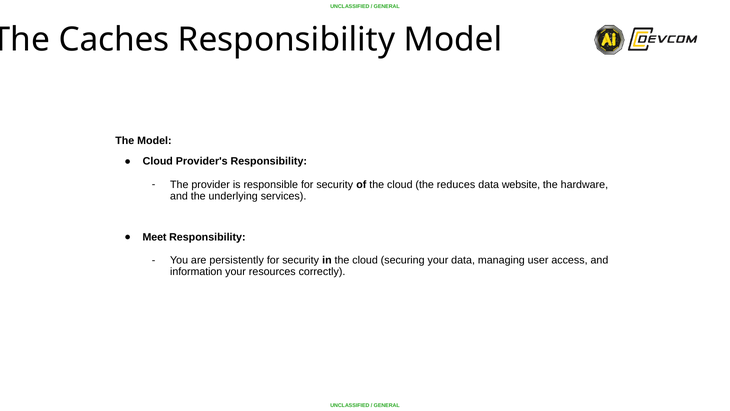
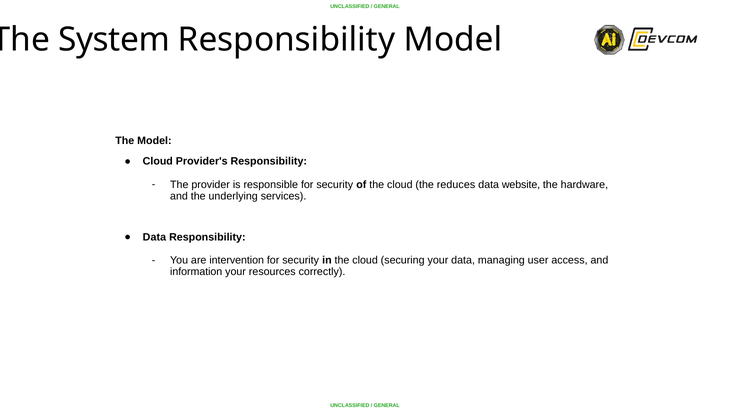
Caches: Caches -> System
Meet at (155, 237): Meet -> Data
persistently: persistently -> intervention
